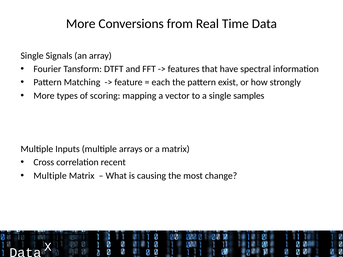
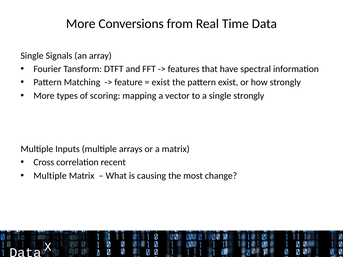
each at (161, 82): each -> exist
single samples: samples -> strongly
